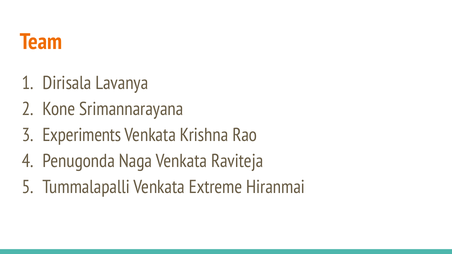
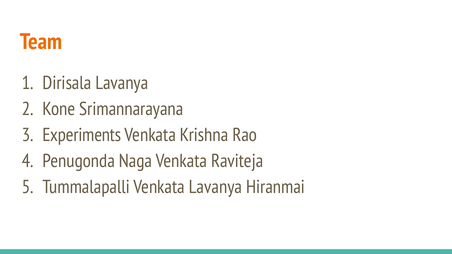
Venkata Extreme: Extreme -> Lavanya
